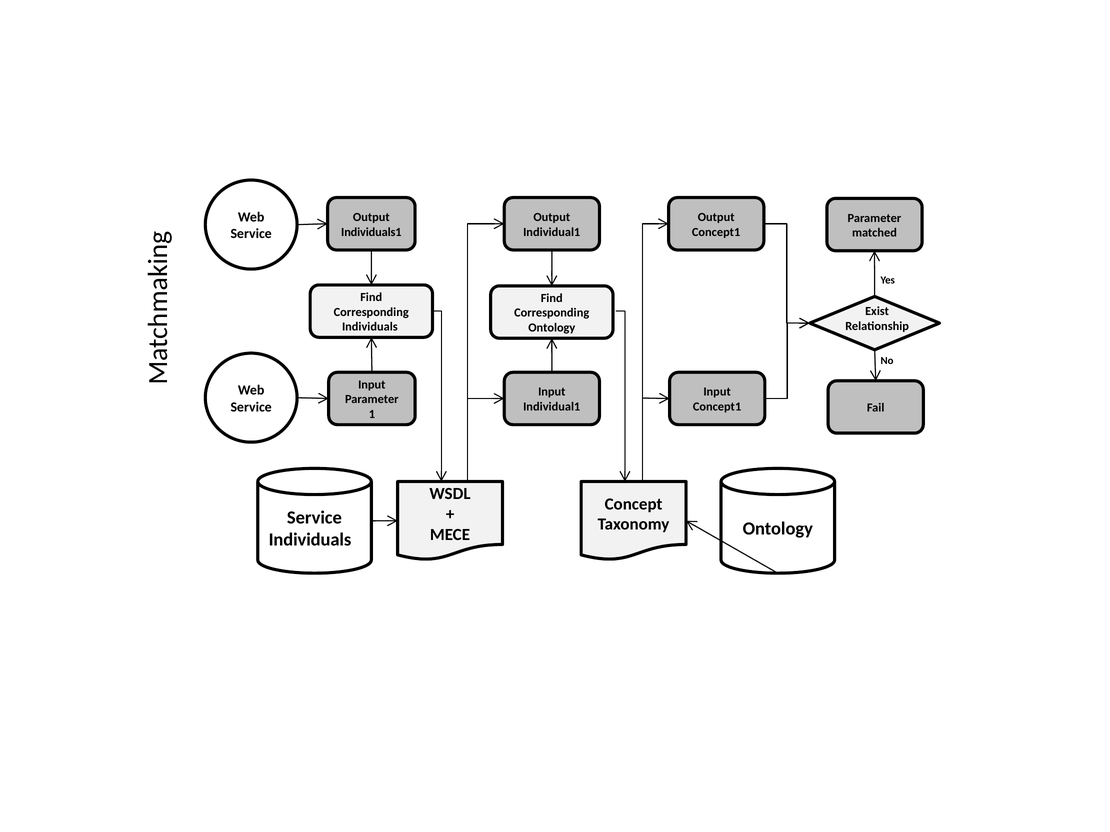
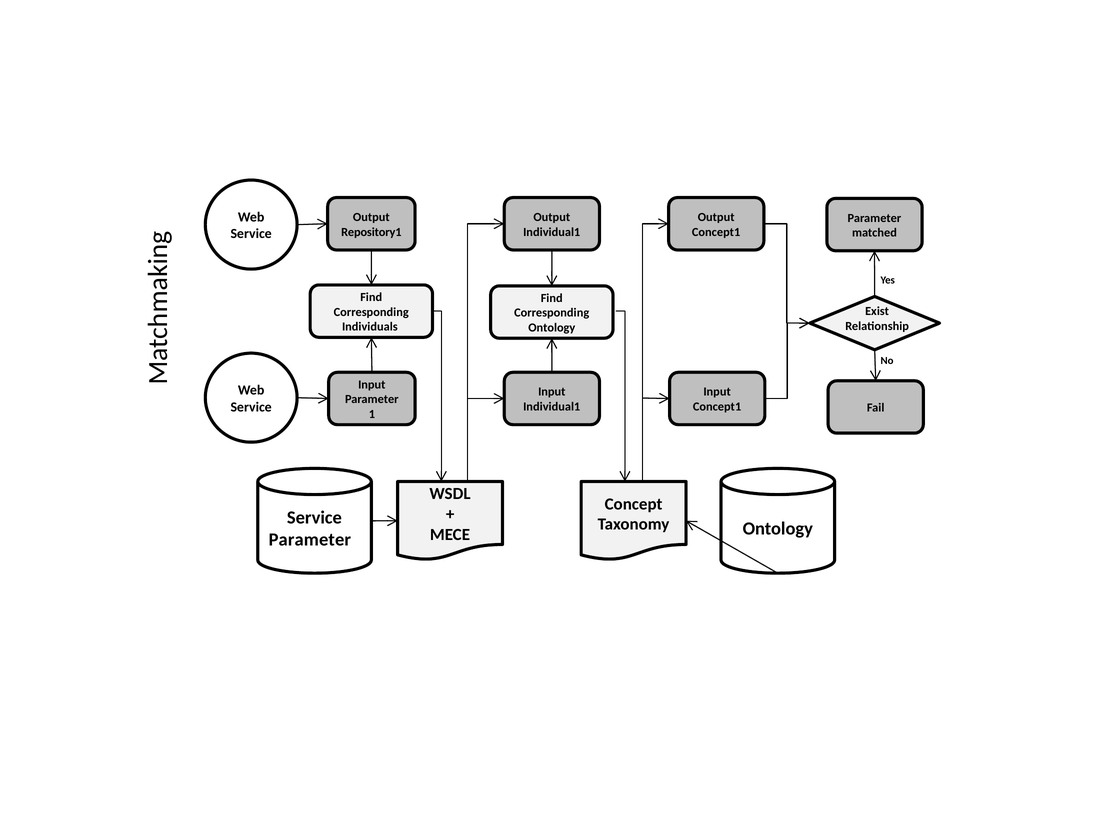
Individuals1: Individuals1 -> Repository1
Individuals at (310, 540): Individuals -> Parameter
